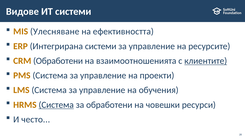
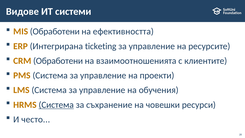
MIS Улесняване: Улесняване -> Обработени
Интегрирана системи: системи -> ticketing
клиентите underline: present -> none
за обработени: обработени -> съхранение
